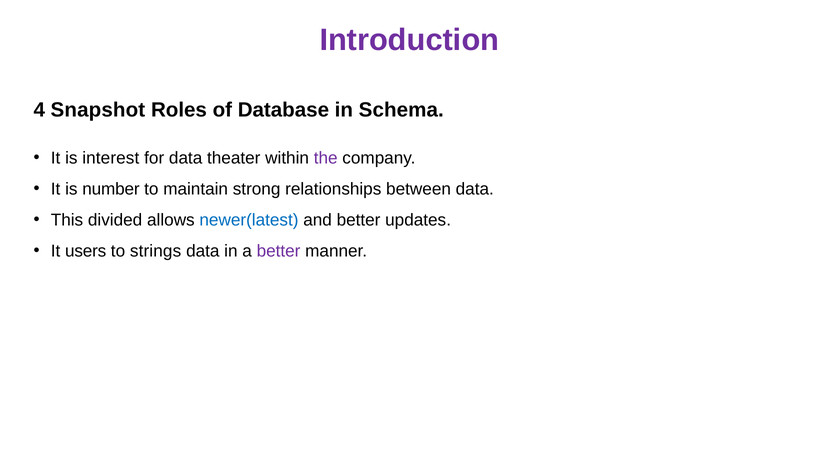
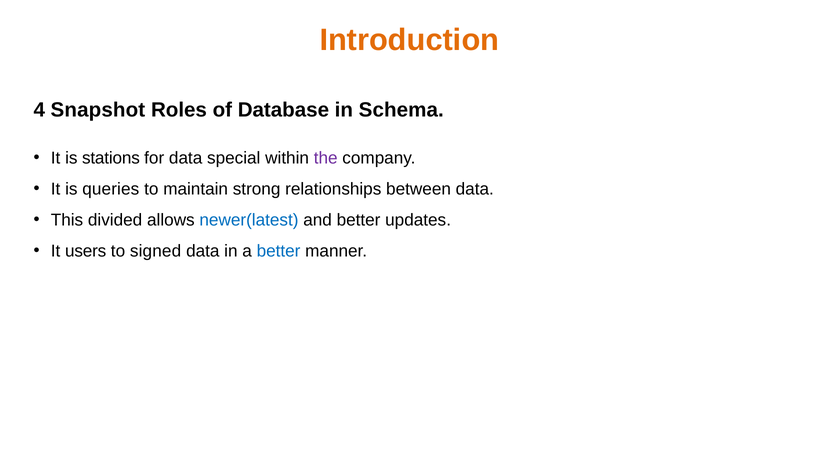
Introduction colour: purple -> orange
interest: interest -> stations
theater: theater -> special
number: number -> queries
strings: strings -> signed
better at (279, 251) colour: purple -> blue
